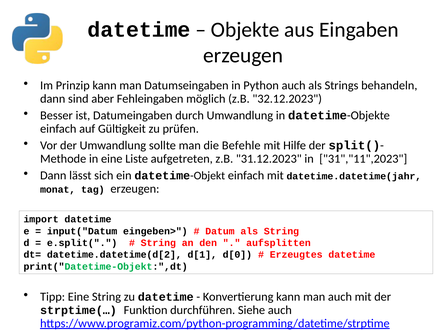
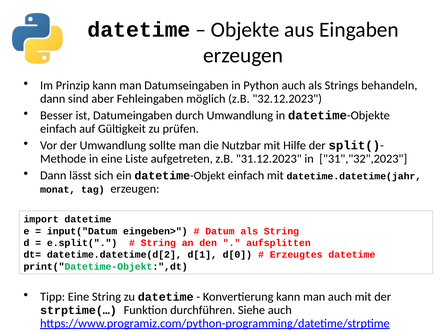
Befehle: Befehle -> Nutzbar
31","11",2023: 31","11",2023 -> 31","32",2023
